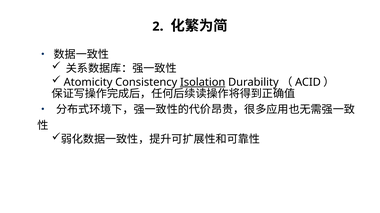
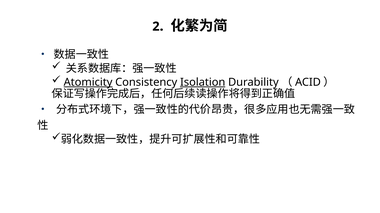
Atomicity underline: none -> present
